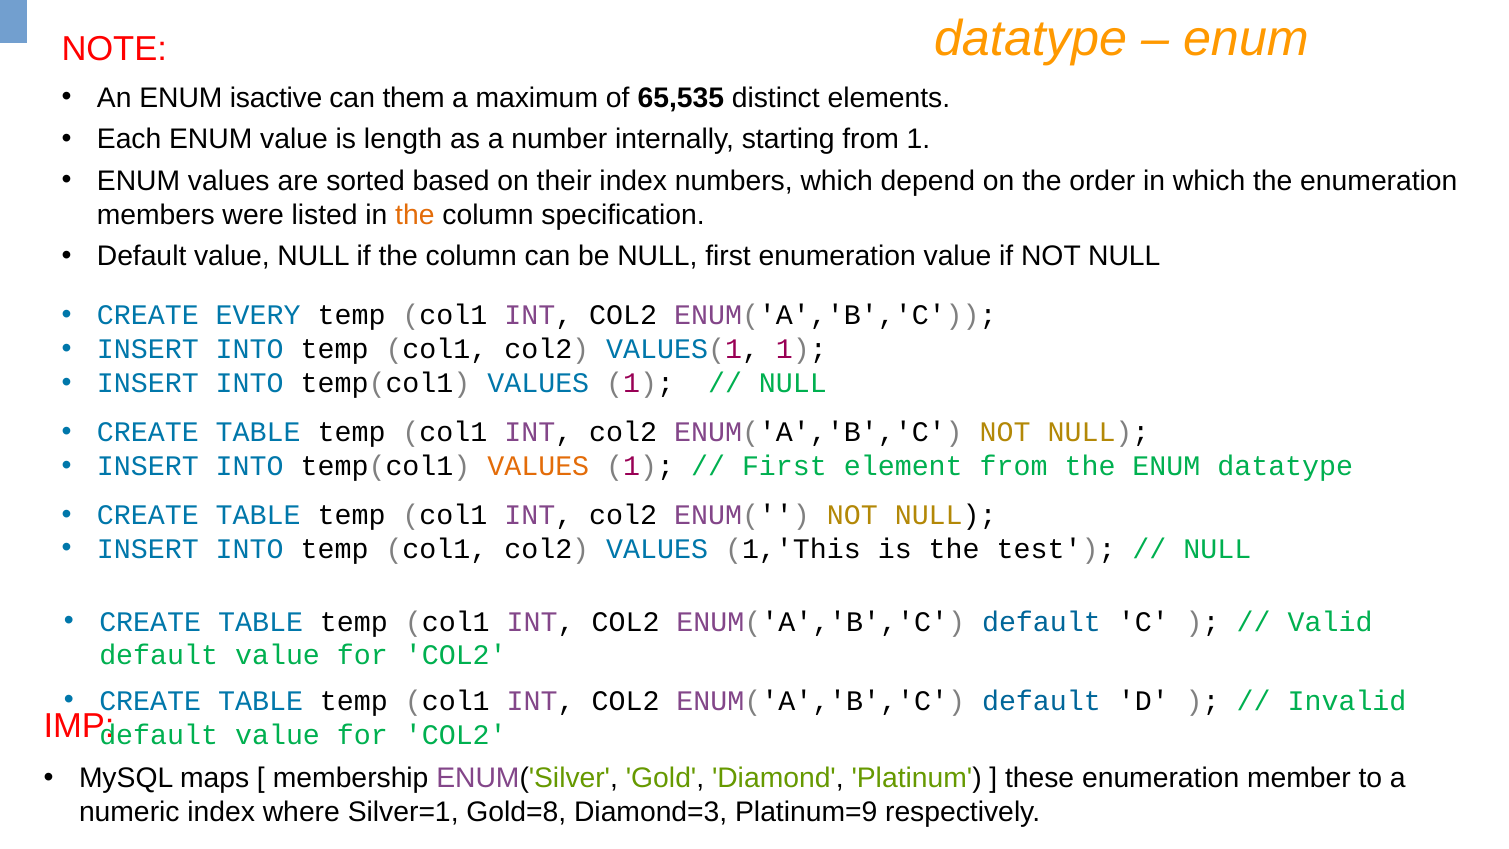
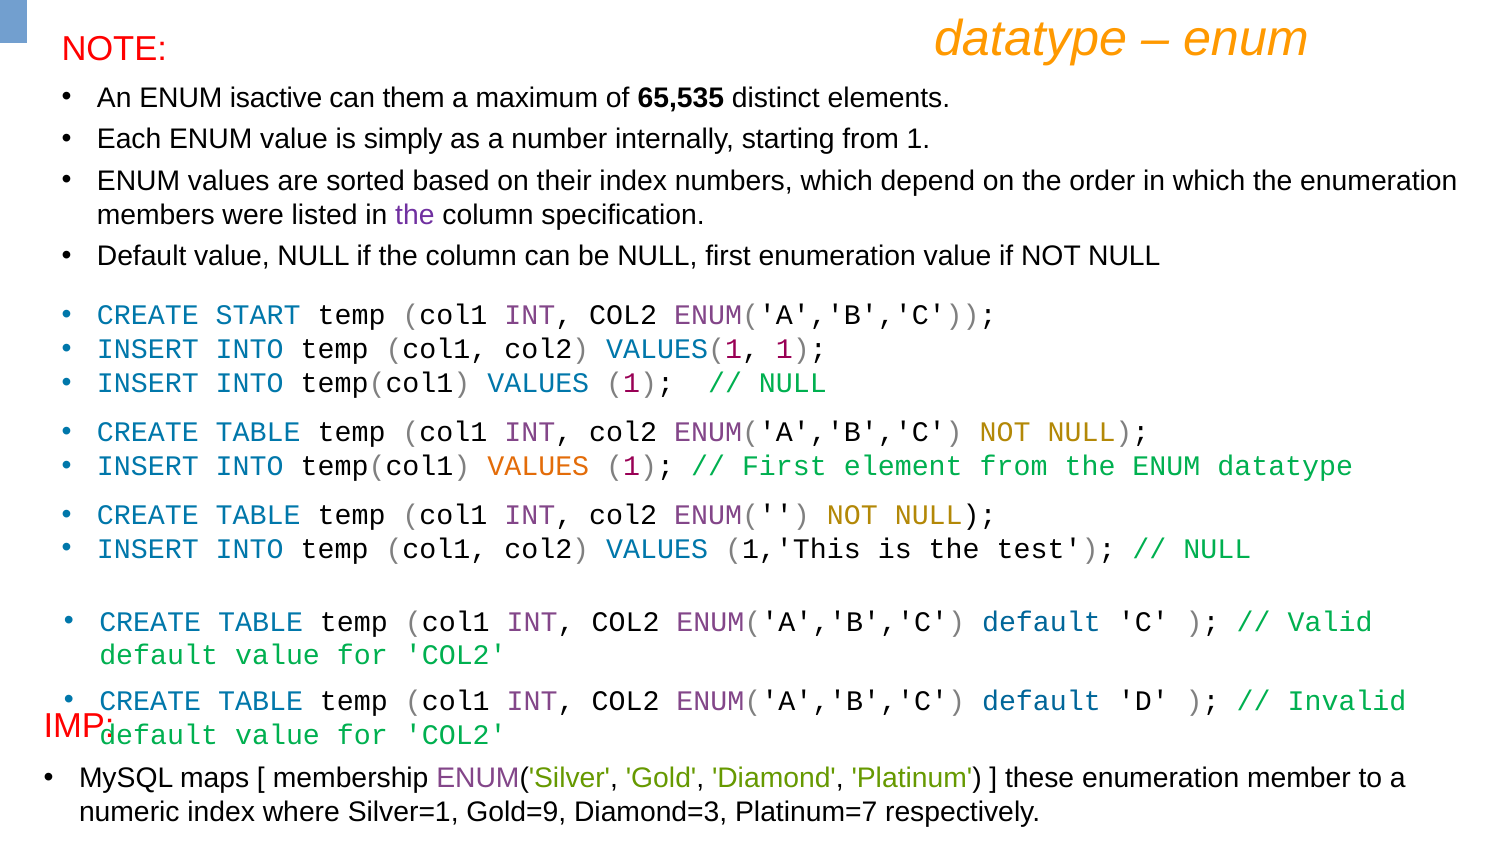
length: length -> simply
the at (415, 215) colour: orange -> purple
EVERY: EVERY -> START
Gold=8: Gold=8 -> Gold=9
Platinum=9: Platinum=9 -> Platinum=7
